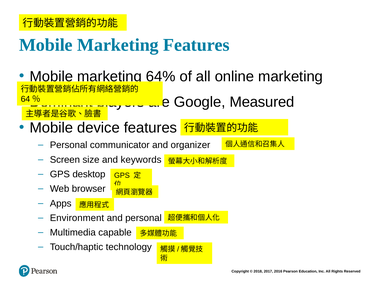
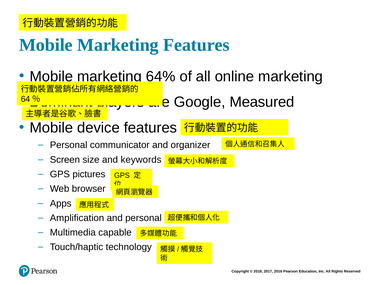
desktop: desktop -> pictures
Environment: Environment -> Amplification
